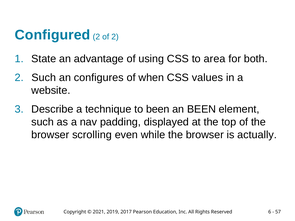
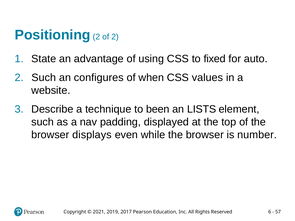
Configured: Configured -> Positioning
area: area -> fixed
both: both -> auto
an BEEN: BEEN -> LISTS
scrolling: scrolling -> displays
actually: actually -> number
